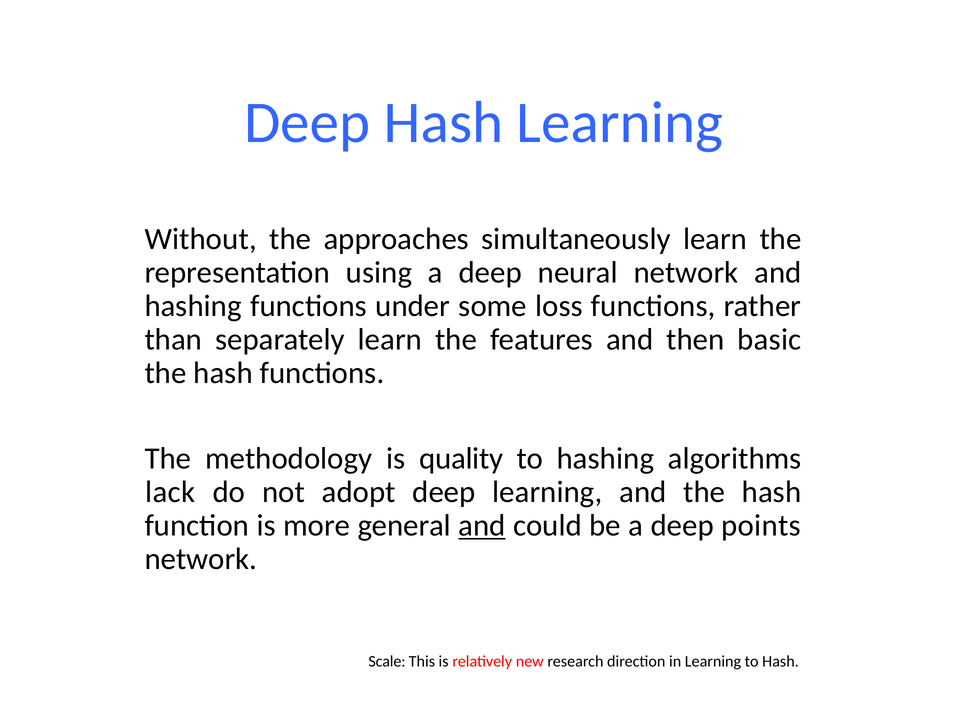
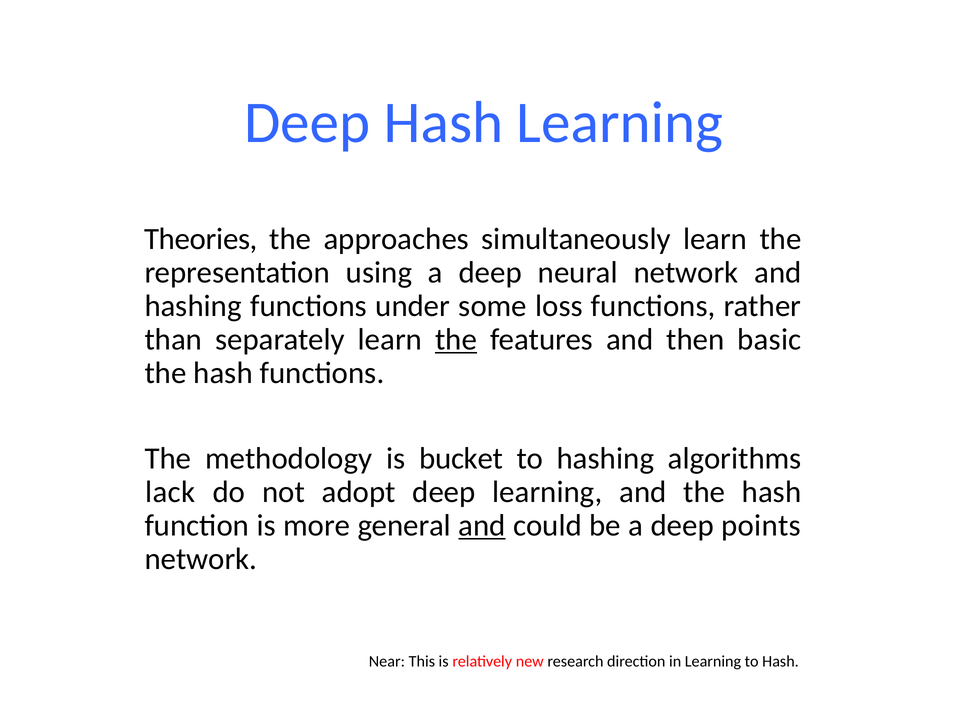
Without: Without -> Theories
the at (456, 339) underline: none -> present
quality: quality -> bucket
Scale: Scale -> Near
